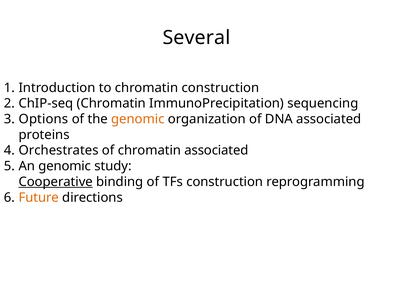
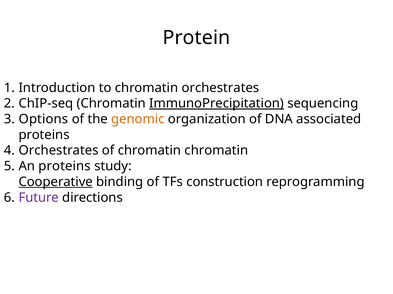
Several: Several -> Protein
chromatin construction: construction -> orchestrates
ImmunoPrecipitation underline: none -> present
chromatin associated: associated -> chromatin
An genomic: genomic -> proteins
Future colour: orange -> purple
